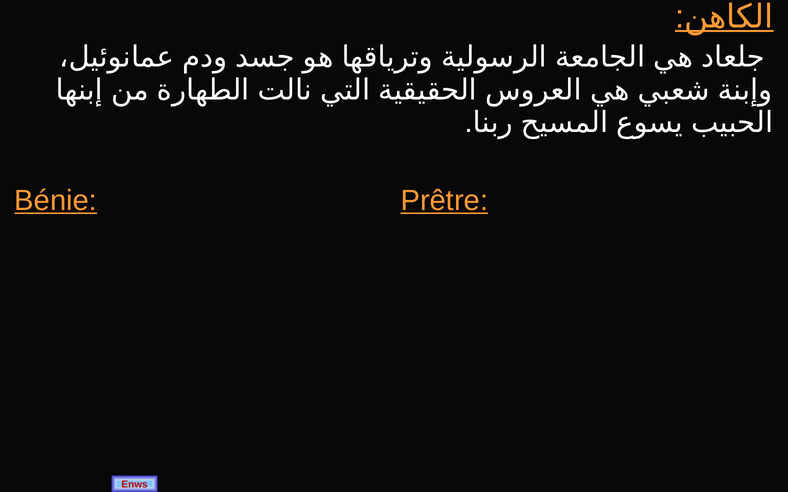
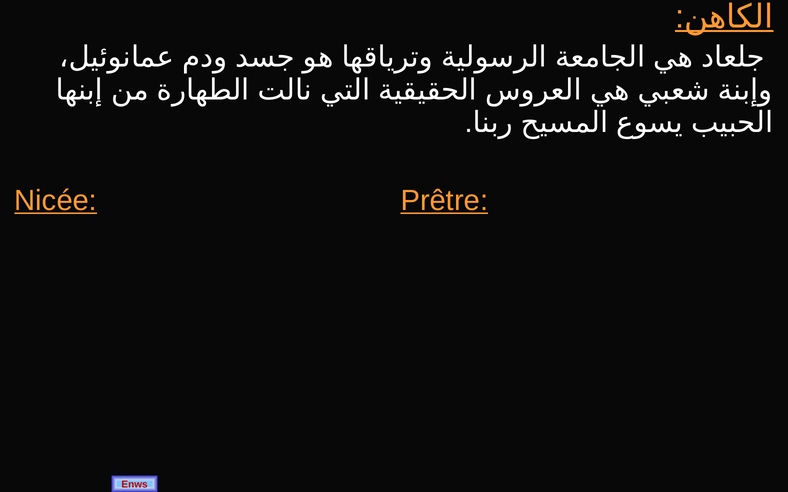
Bénie: Bénie -> Nicée
